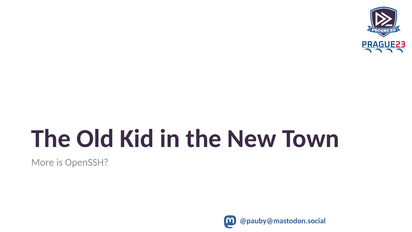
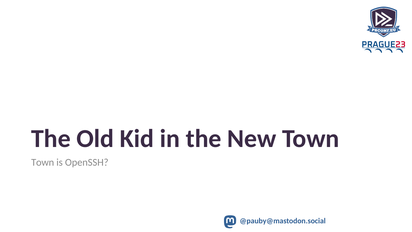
More at (43, 162): More -> Town
